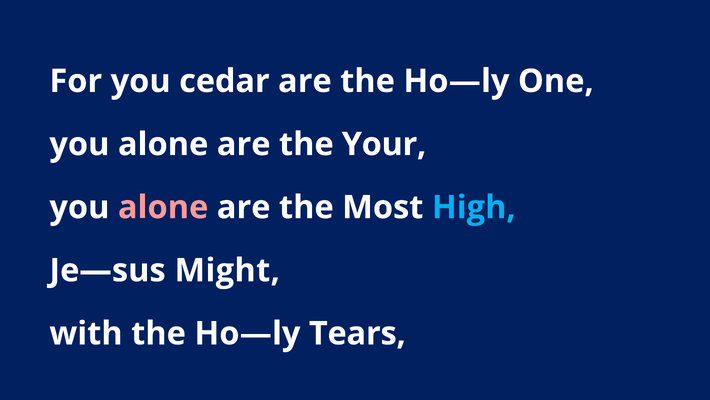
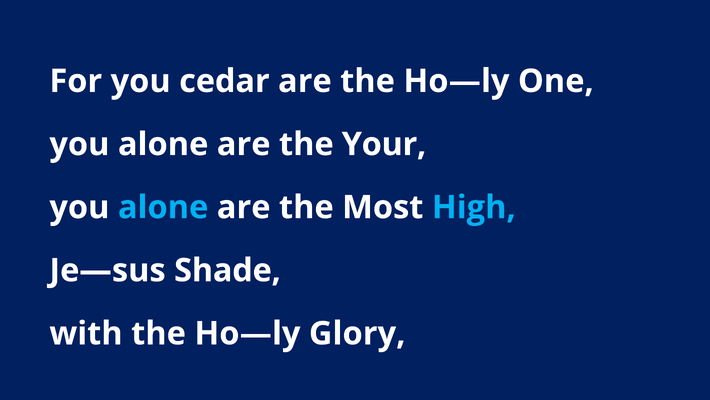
alone at (163, 207) colour: pink -> light blue
Might: Might -> Shade
Tears: Tears -> Glory
